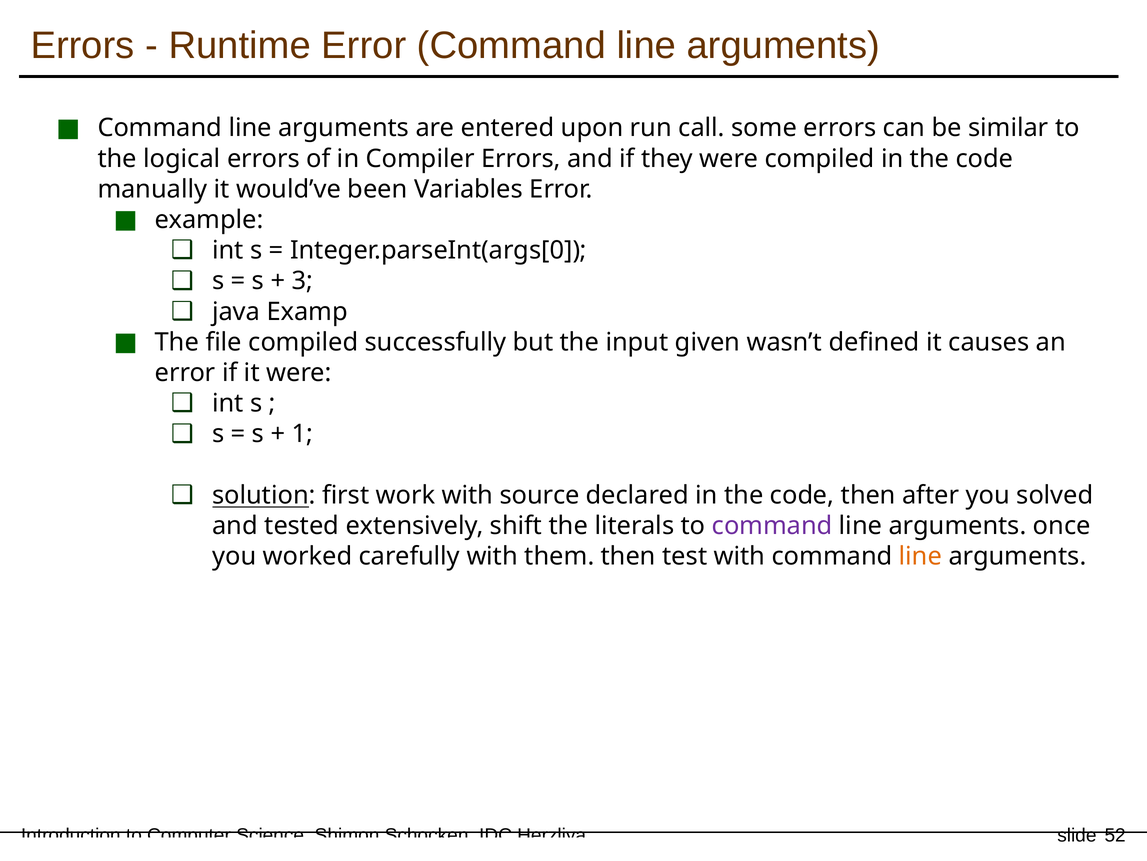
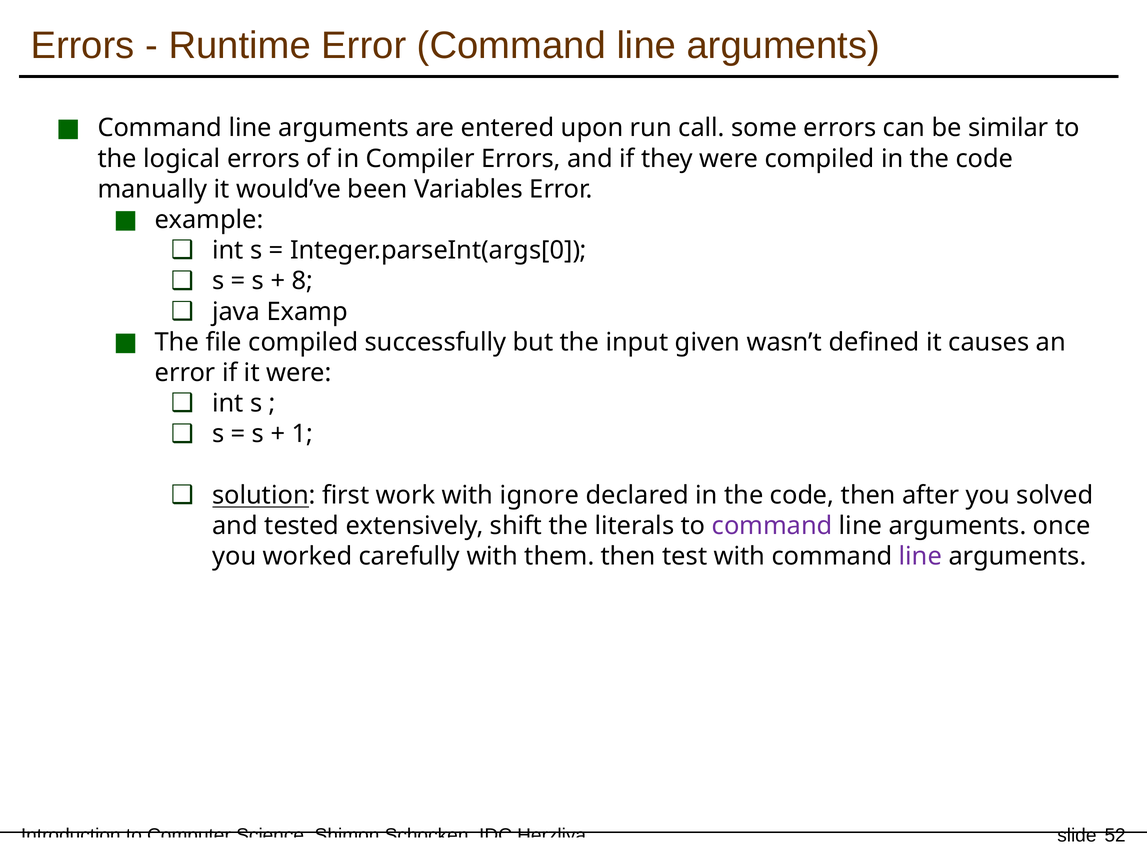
3: 3 -> 8
source: source -> ignore
line at (920, 556) colour: orange -> purple
